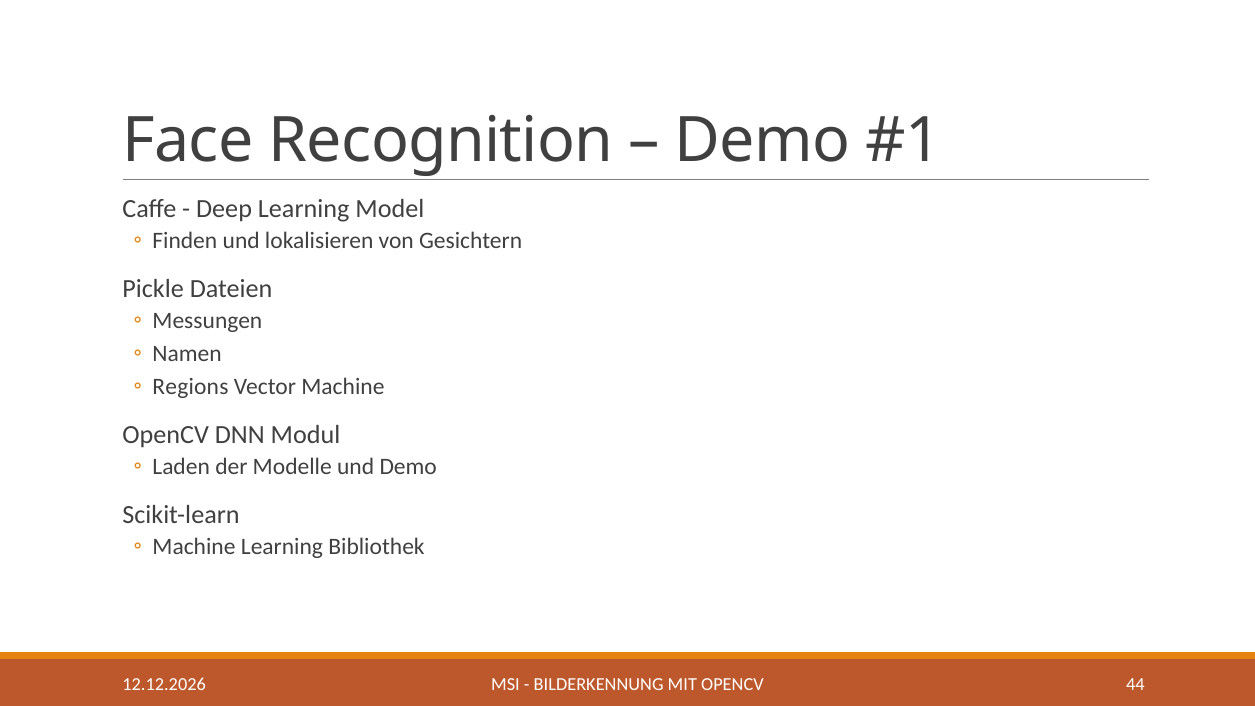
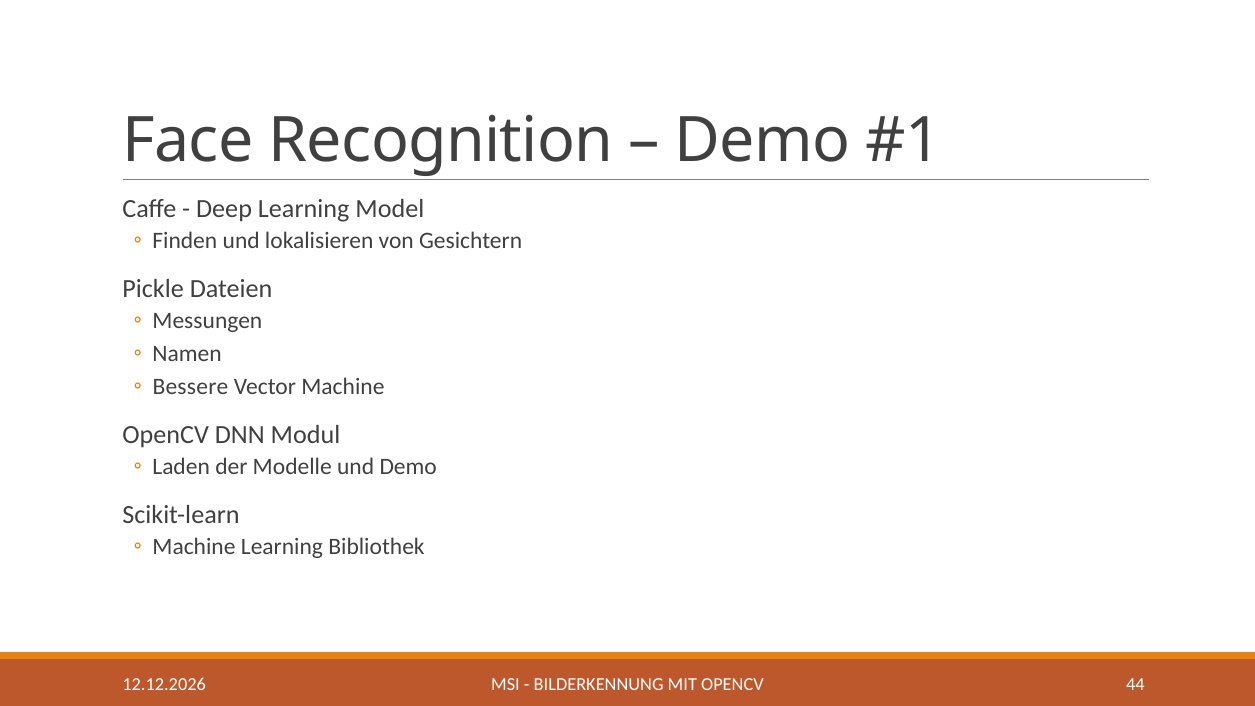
Regions: Regions -> Bessere
